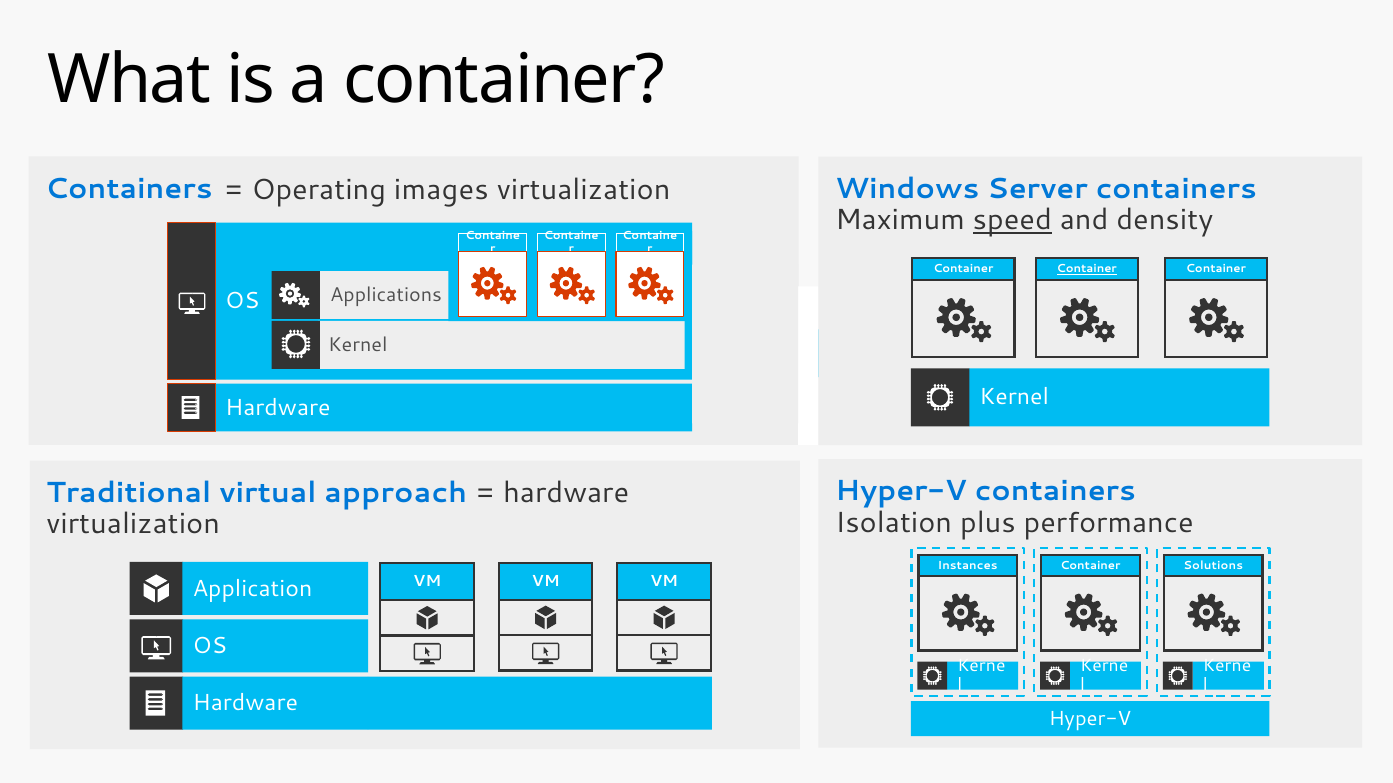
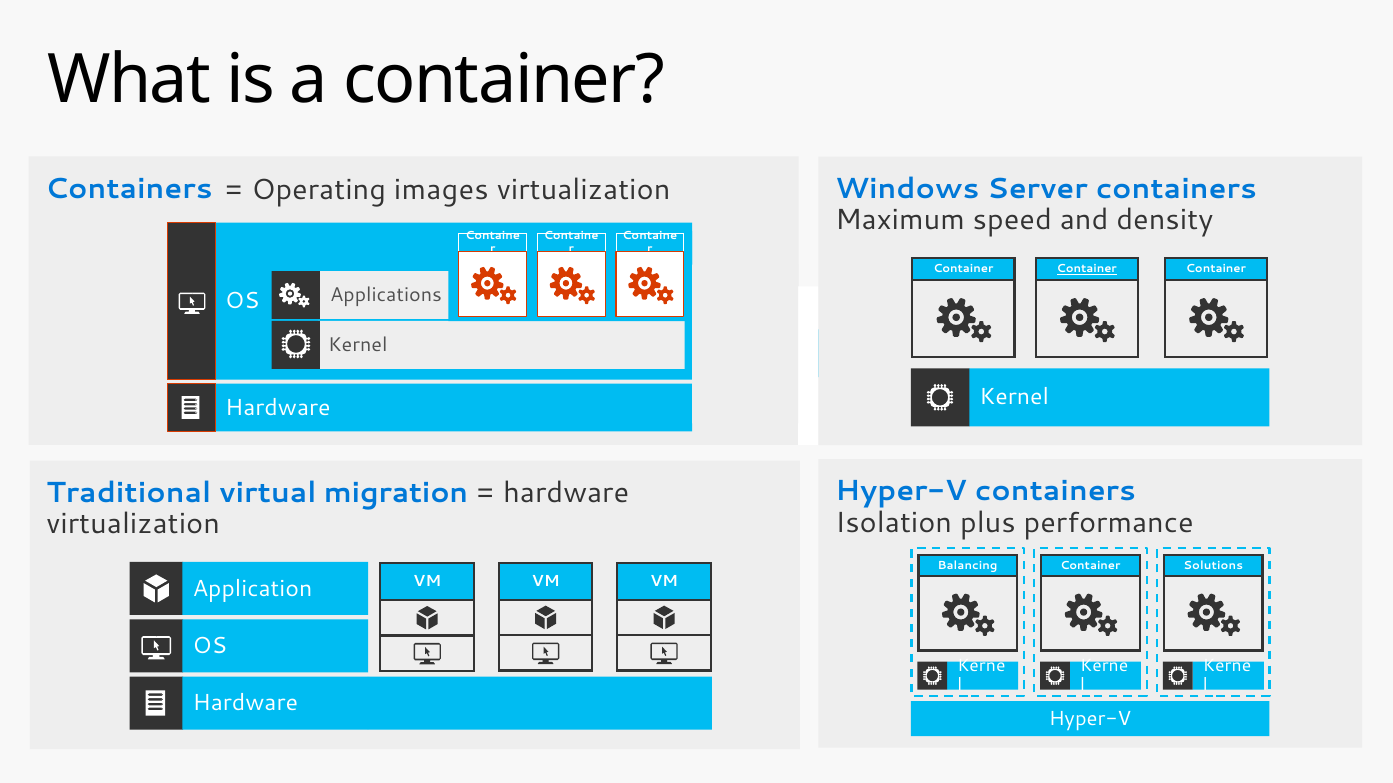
speed underline: present -> none
approach: approach -> migration
Instances: Instances -> Balancing
